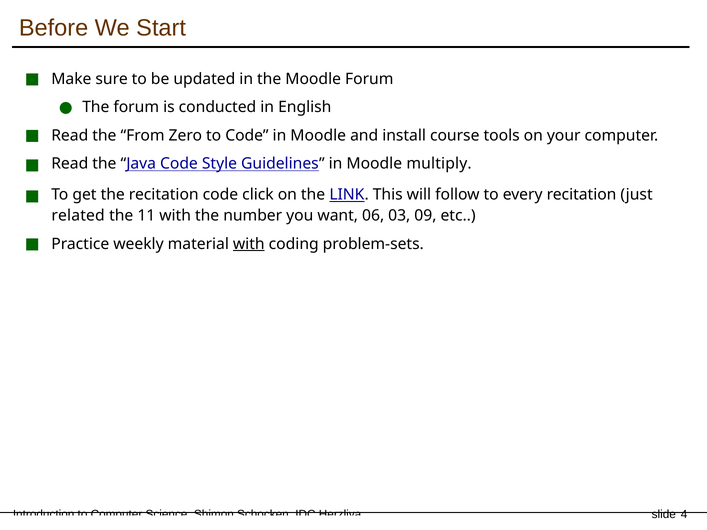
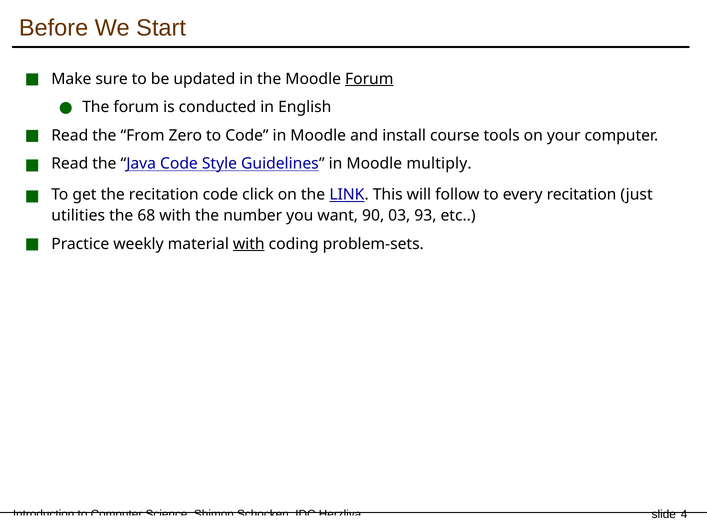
Forum at (369, 79) underline: none -> present
related: related -> utilities
11: 11 -> 68
06: 06 -> 90
09: 09 -> 93
